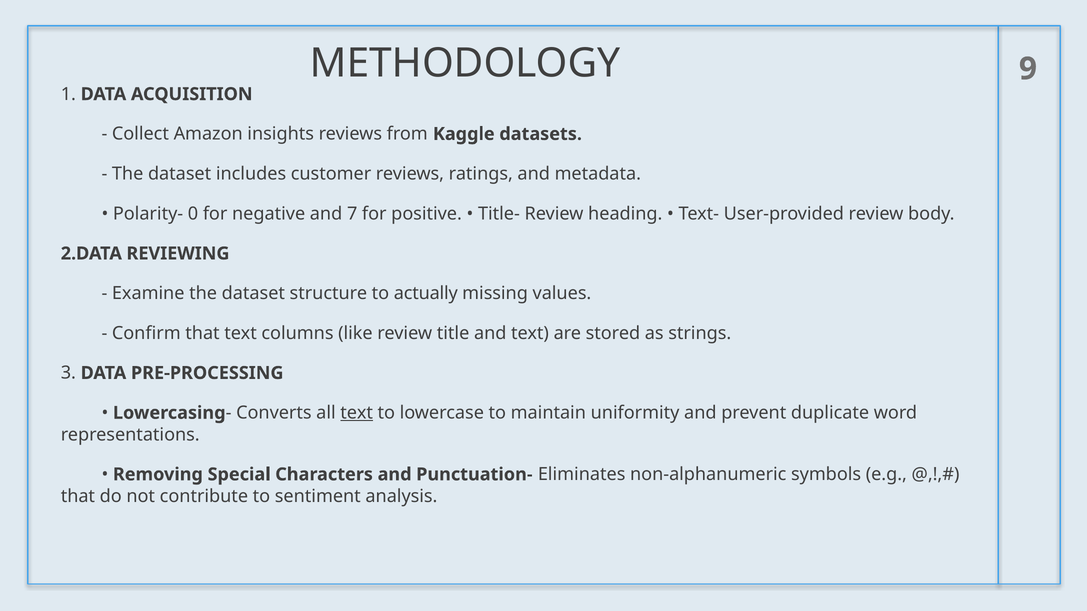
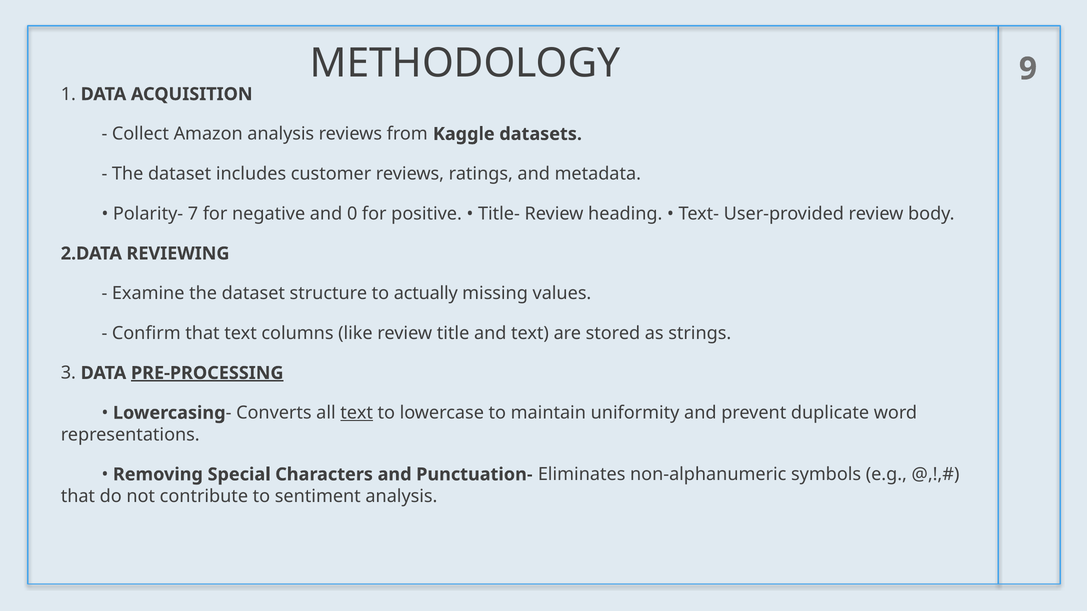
Amazon insights: insights -> analysis
0: 0 -> 7
7: 7 -> 0
PRE-PROCESSING underline: none -> present
